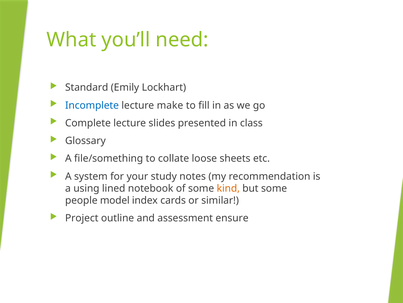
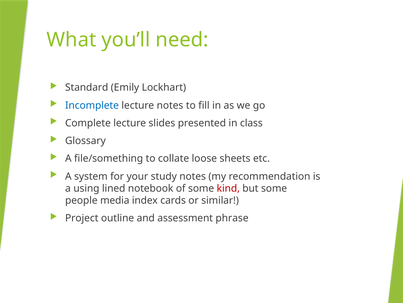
lecture make: make -> notes
kind colour: orange -> red
model: model -> media
ensure: ensure -> phrase
